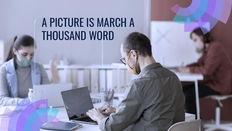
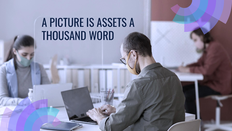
MARCH: MARCH -> ASSETS
